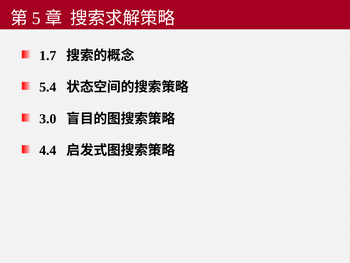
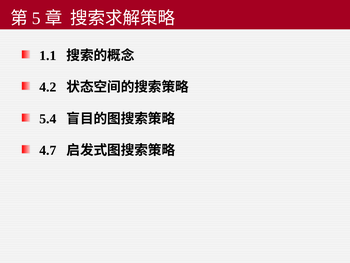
1.7: 1.7 -> 1.1
5.4: 5.4 -> 4.2
3.0: 3.0 -> 5.4
4.4: 4.4 -> 4.7
